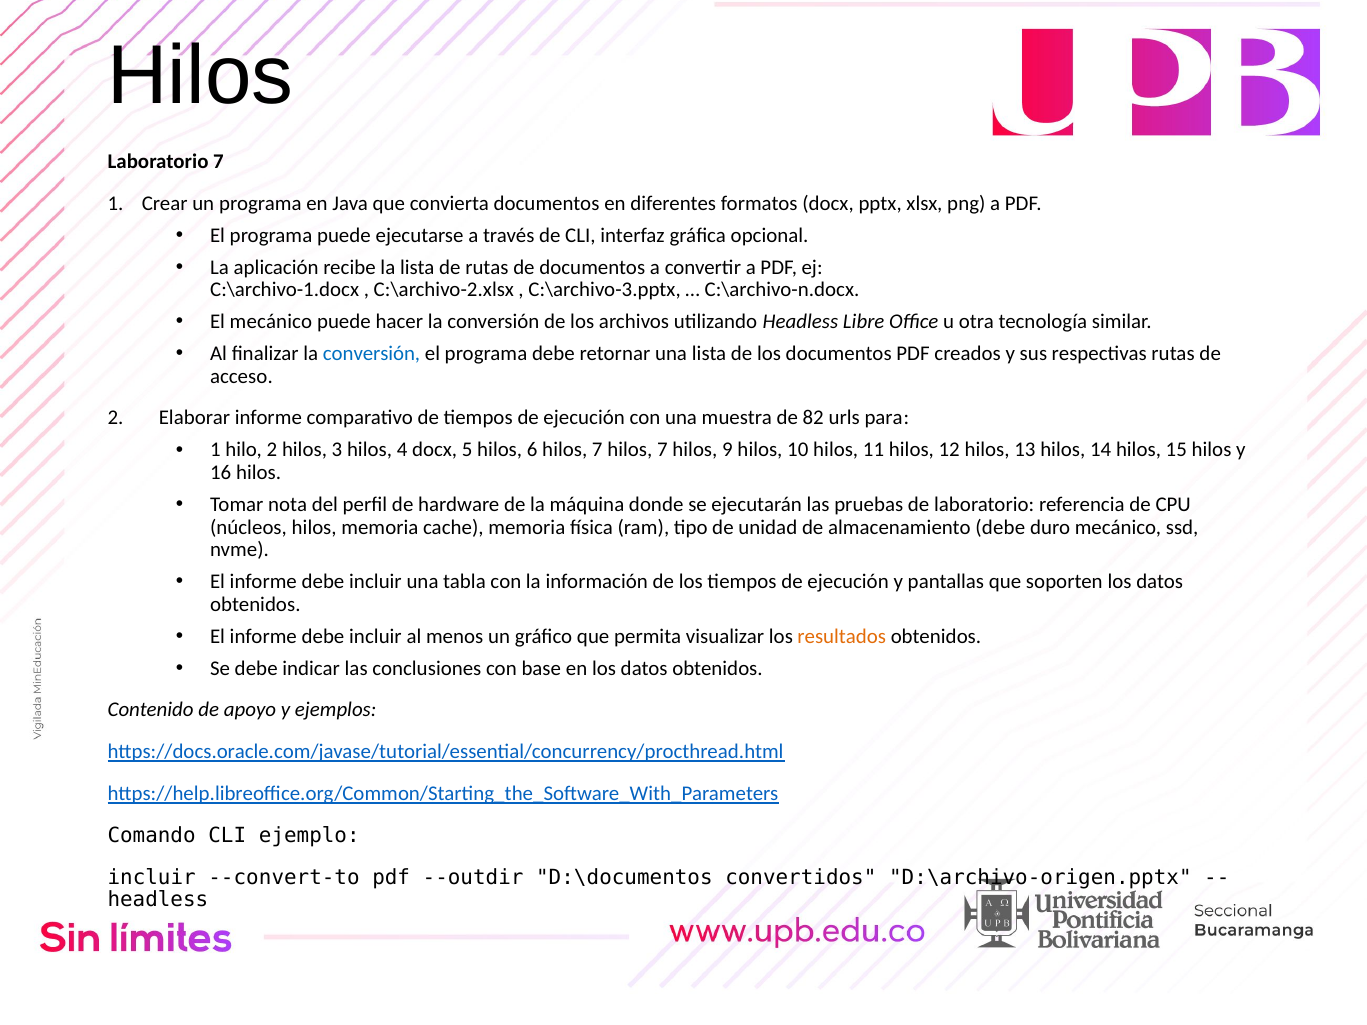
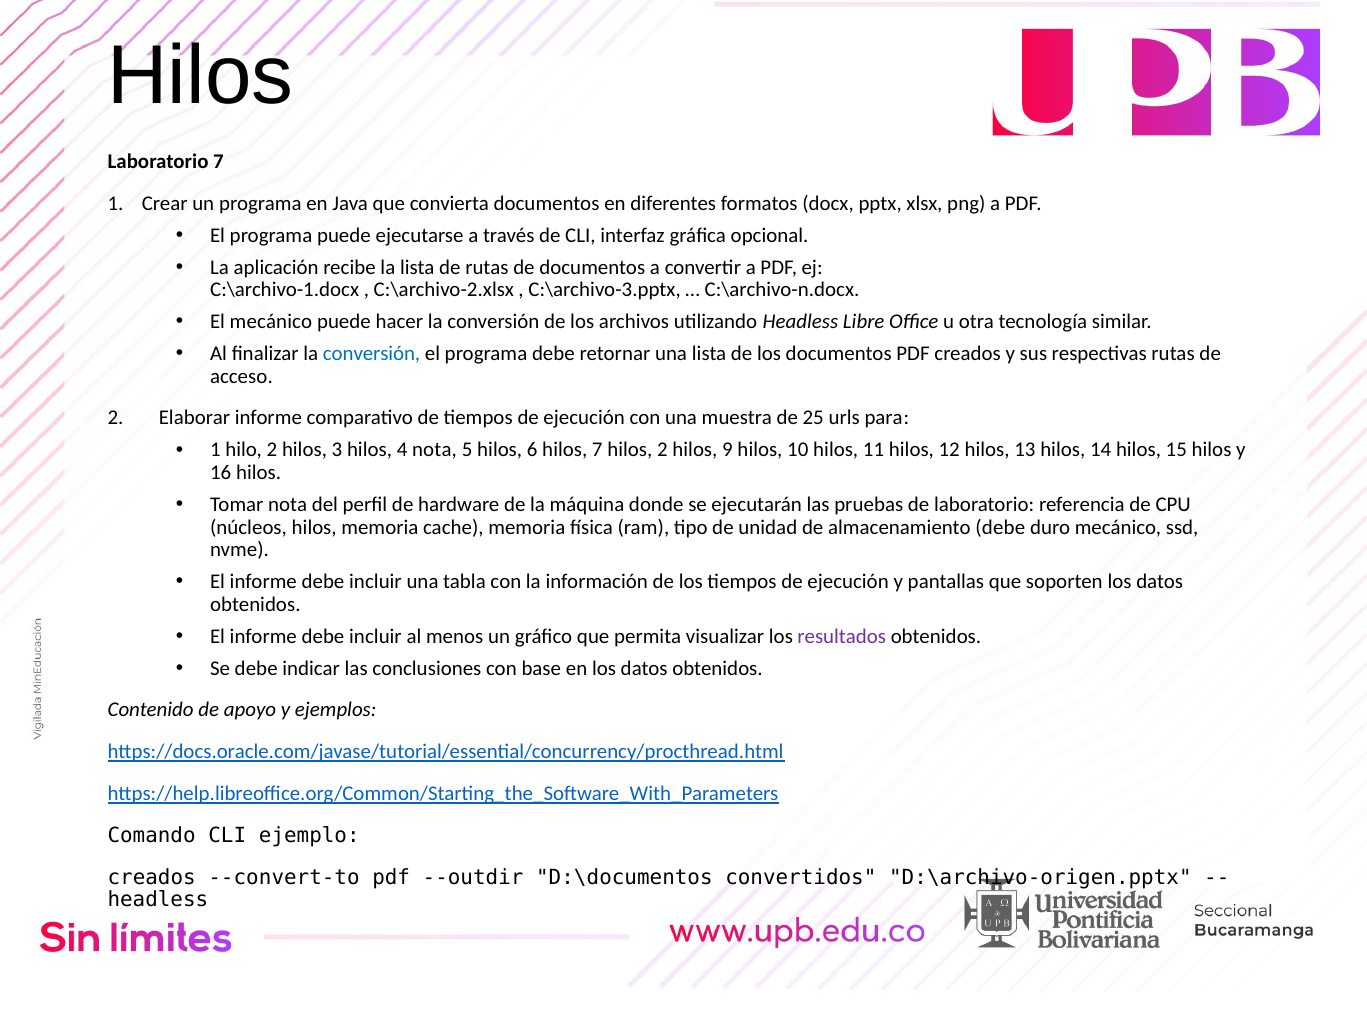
82: 82 -> 25
4 docx: docx -> nota
7 hilos 7: 7 -> 2
resultados colour: orange -> purple
incluir at (152, 877): incluir -> creados
